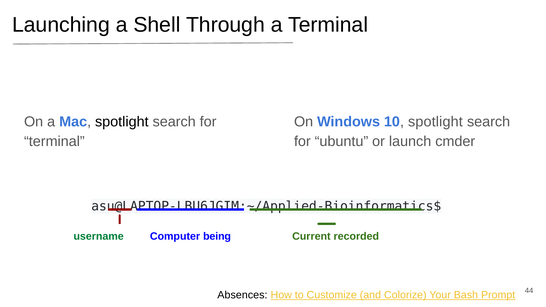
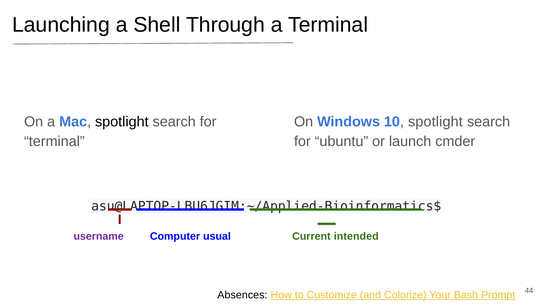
username colour: green -> purple
being: being -> usual
recorded: recorded -> intended
